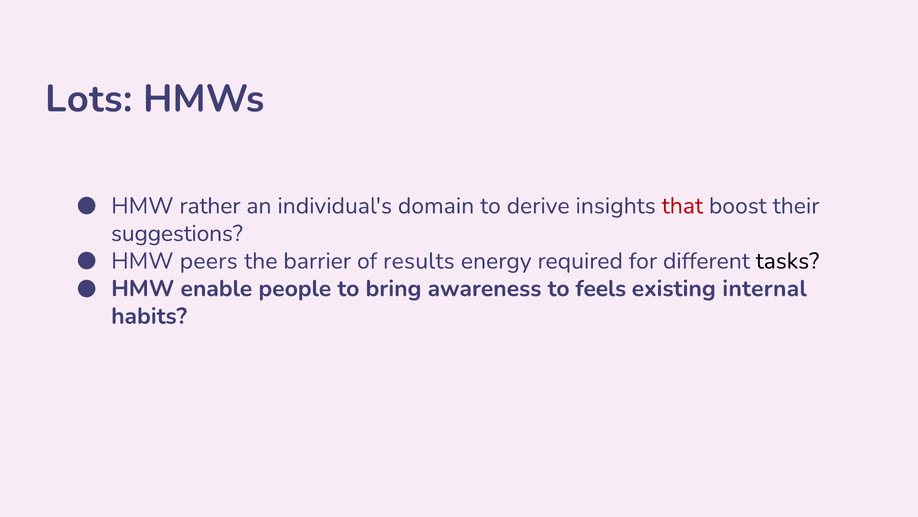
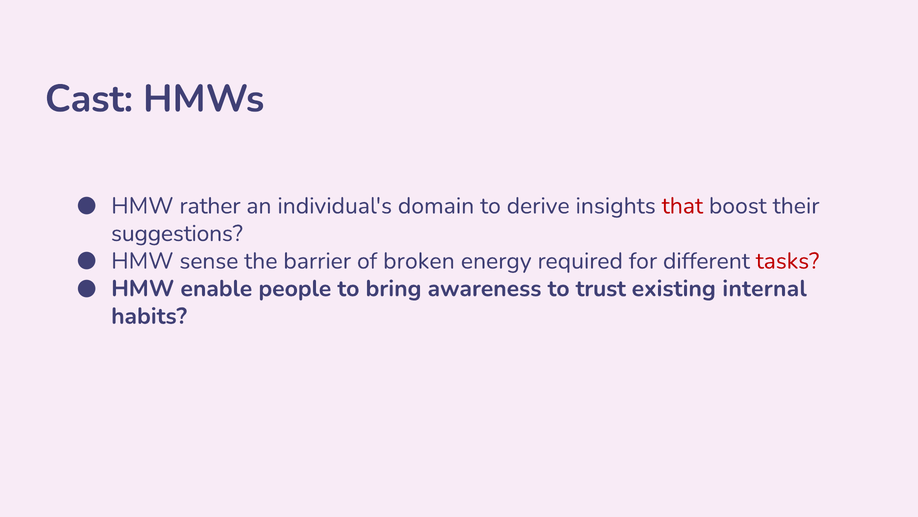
Lots: Lots -> Cast
peers: peers -> sense
results: results -> broken
tasks colour: black -> red
feels: feels -> trust
